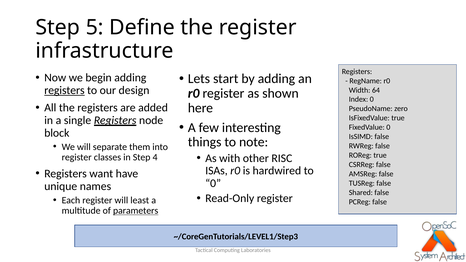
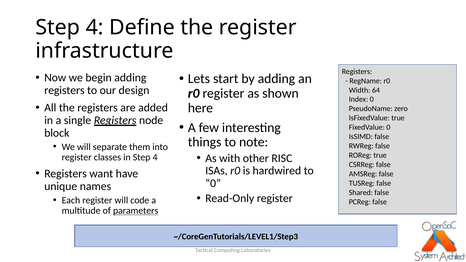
5 at (95, 28): 5 -> 4
registers at (64, 90) underline: present -> none
least: least -> code
